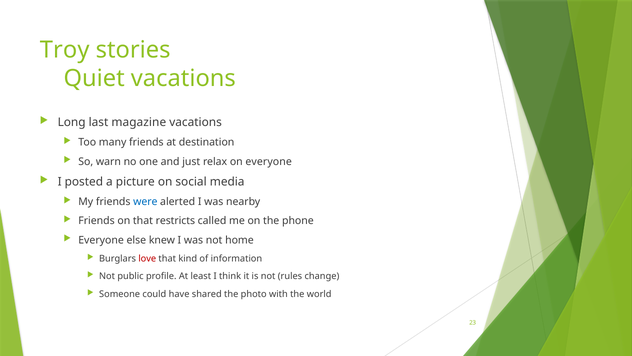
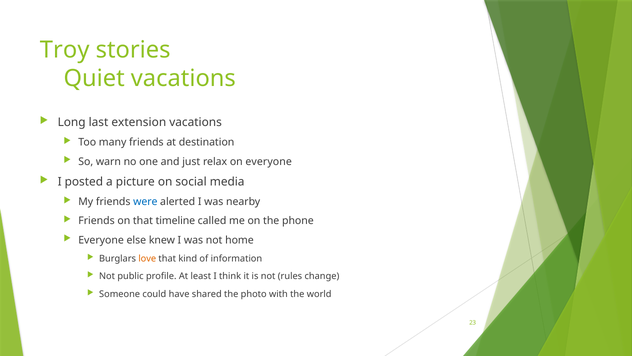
magazine: magazine -> extension
restricts: restricts -> timeline
love colour: red -> orange
